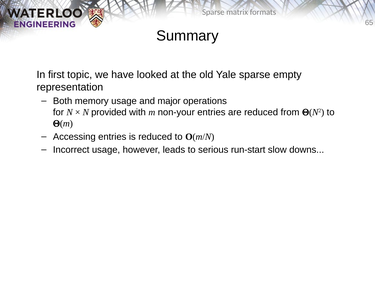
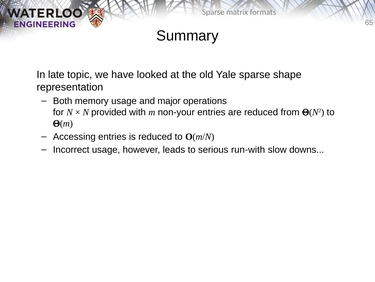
first: first -> late
empty: empty -> shape
run-start: run-start -> run-with
